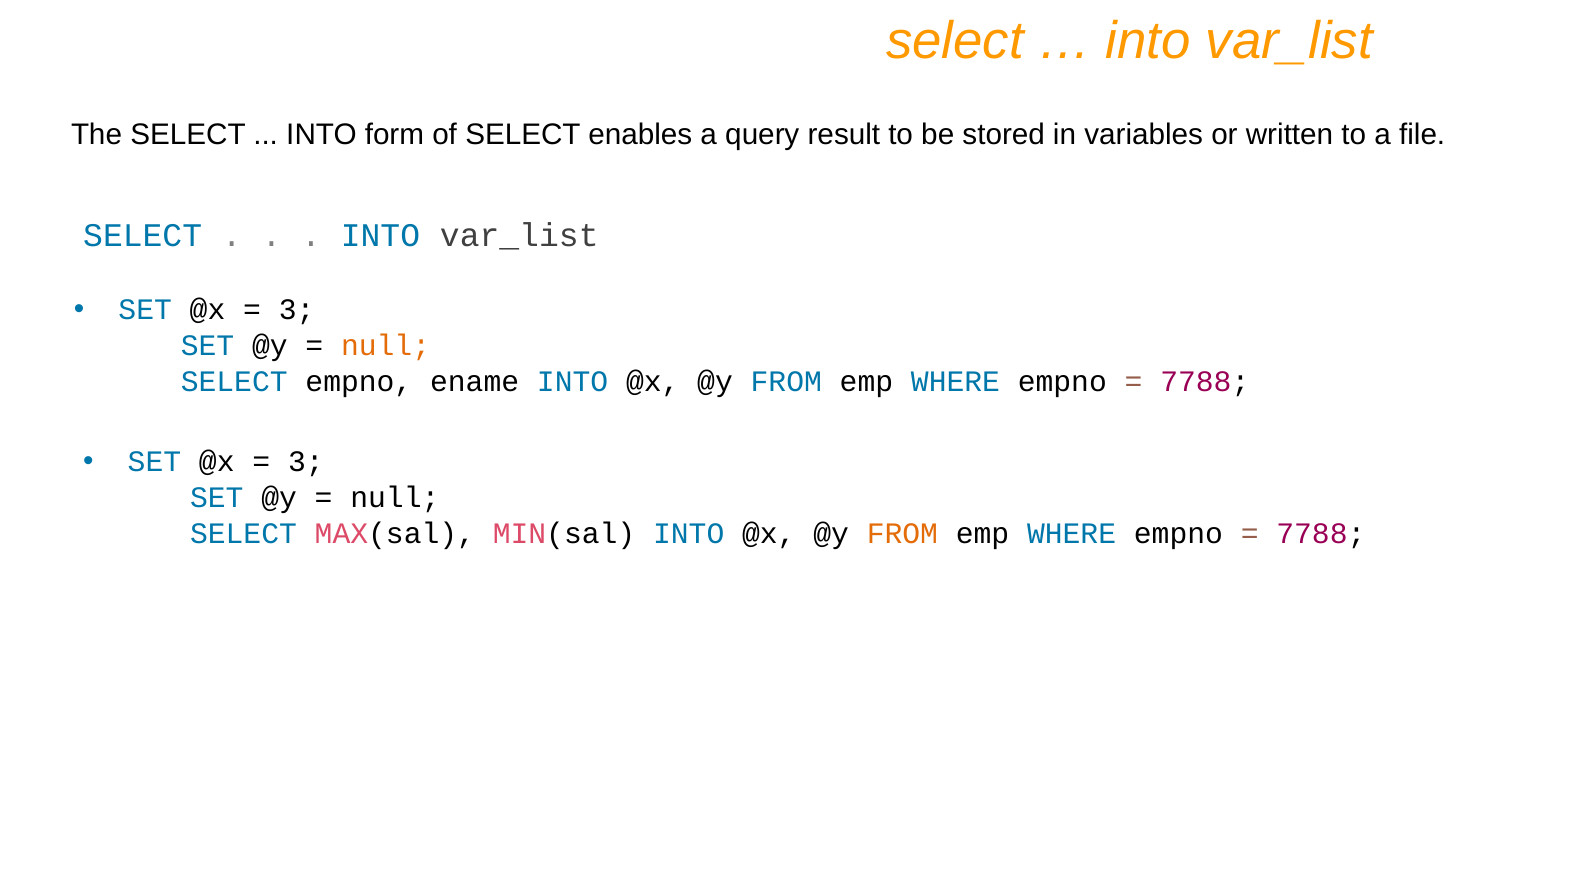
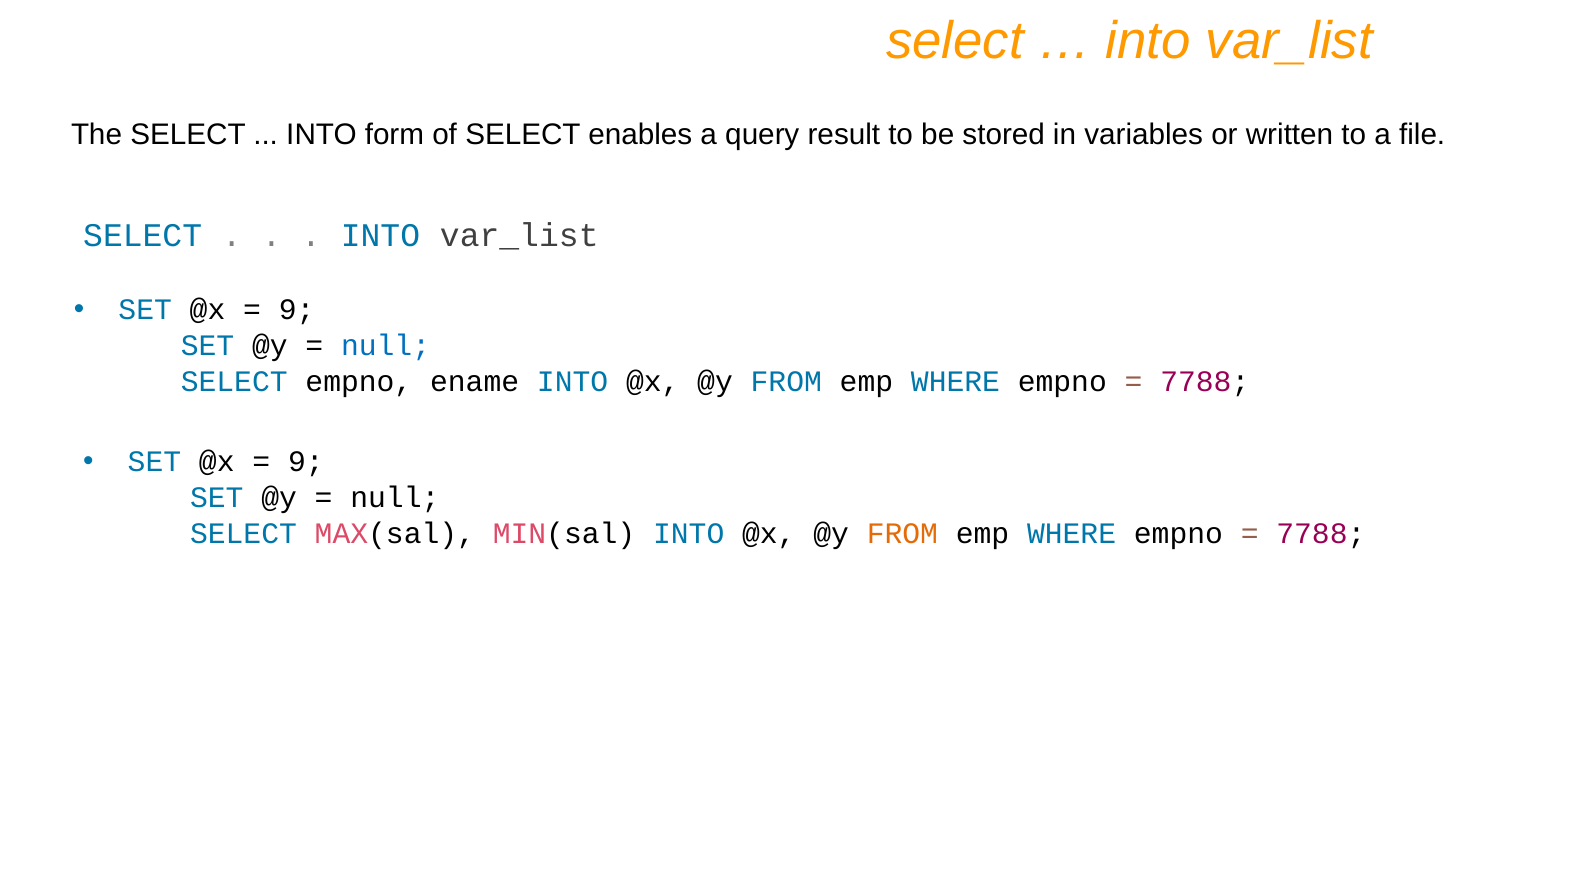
3 at (297, 310): 3 -> 9
null at (386, 346) colour: orange -> blue
3 at (306, 462): 3 -> 9
